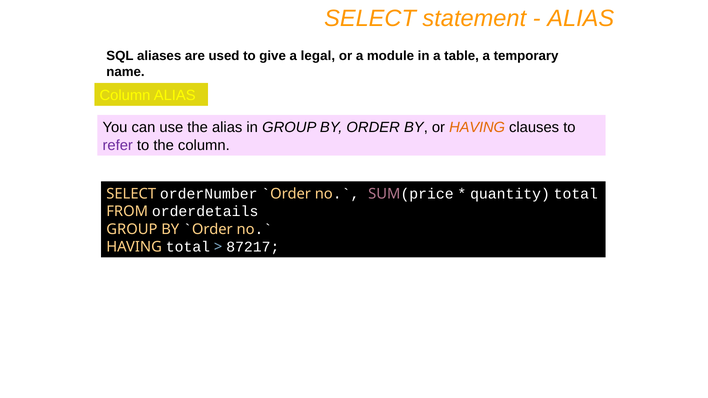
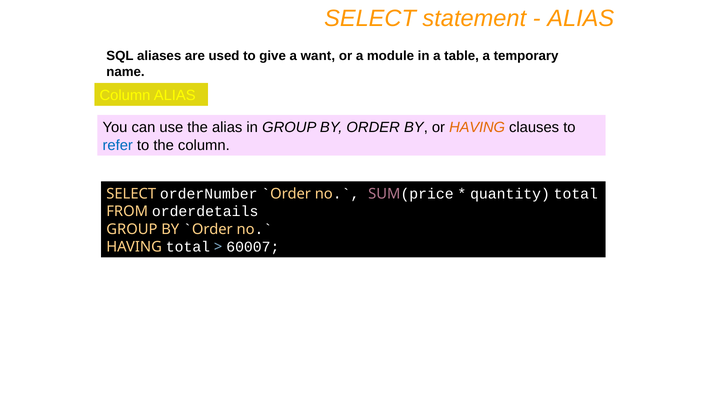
legal: legal -> want
refer colour: purple -> blue
87217: 87217 -> 60007
